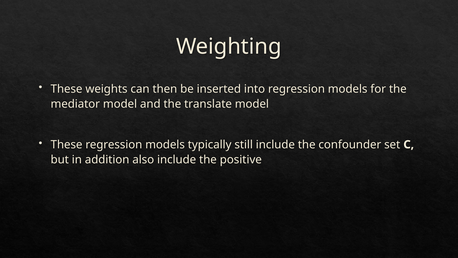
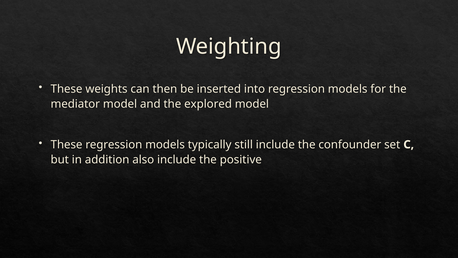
translate: translate -> explored
